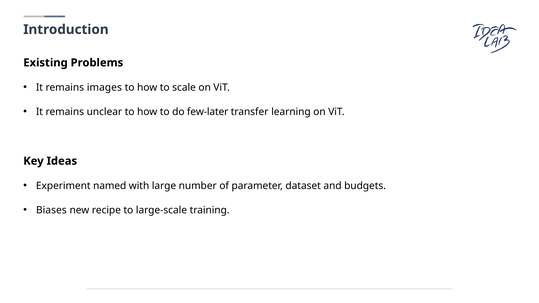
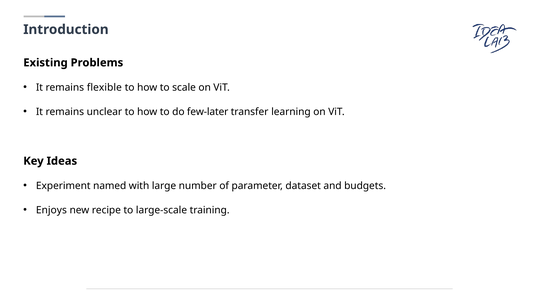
images: images -> flexible
Biases: Biases -> Enjoys
